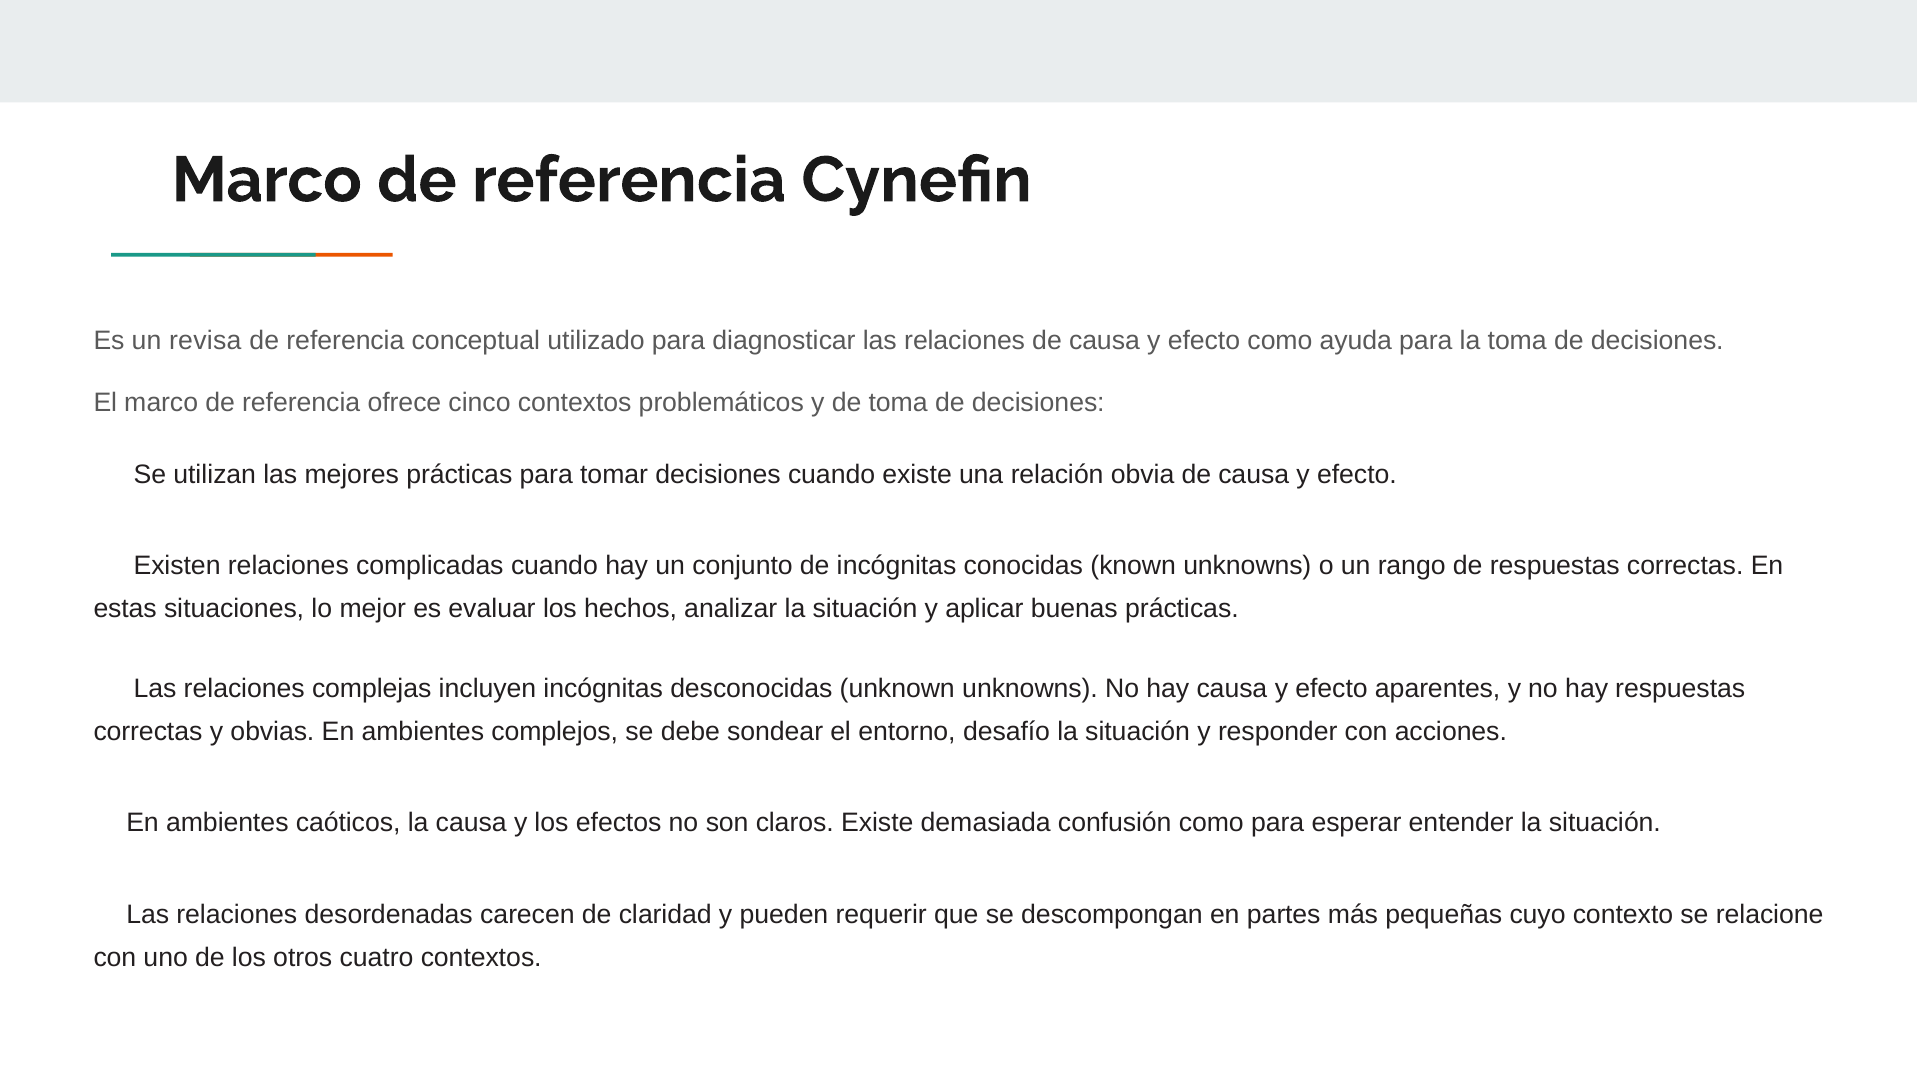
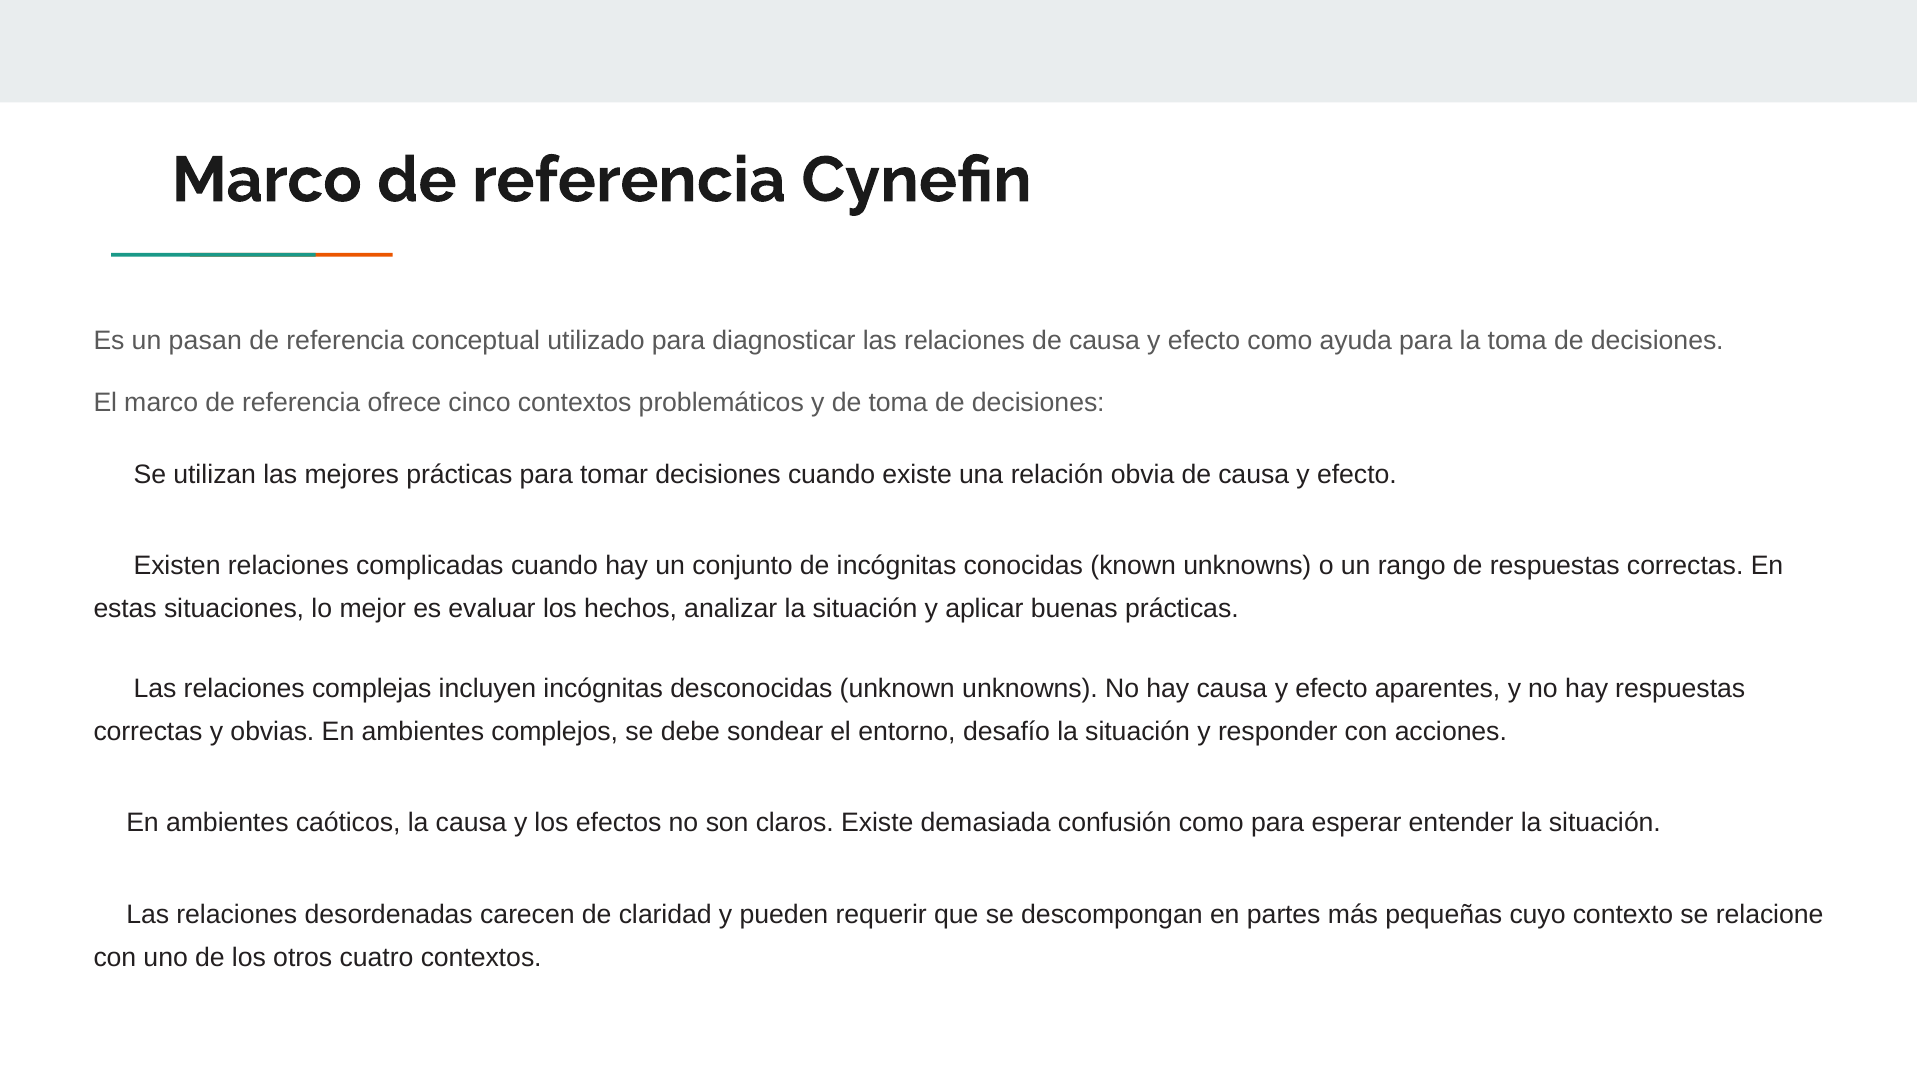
revisa: revisa -> pasan
